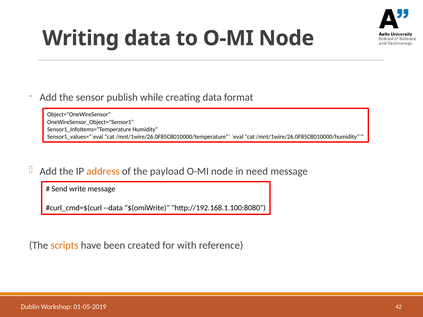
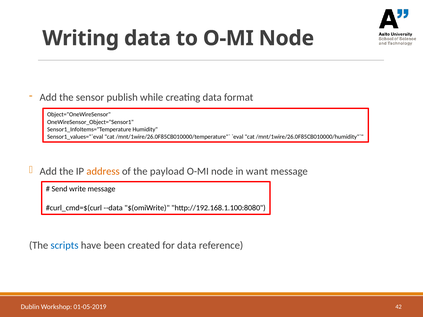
need: need -> want
scripts colour: orange -> blue
for with: with -> data
